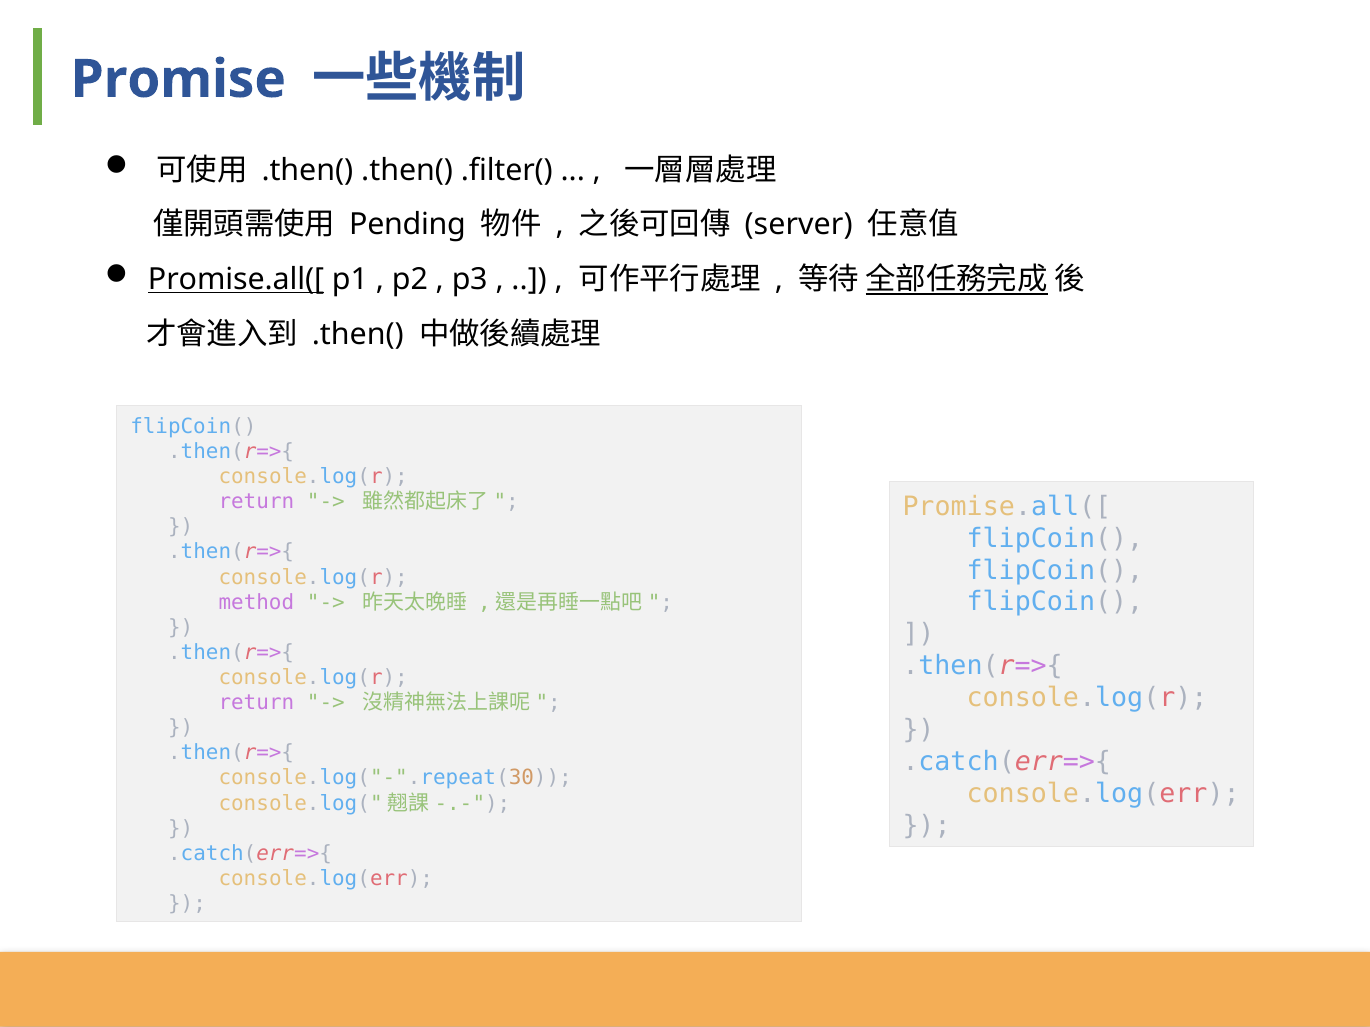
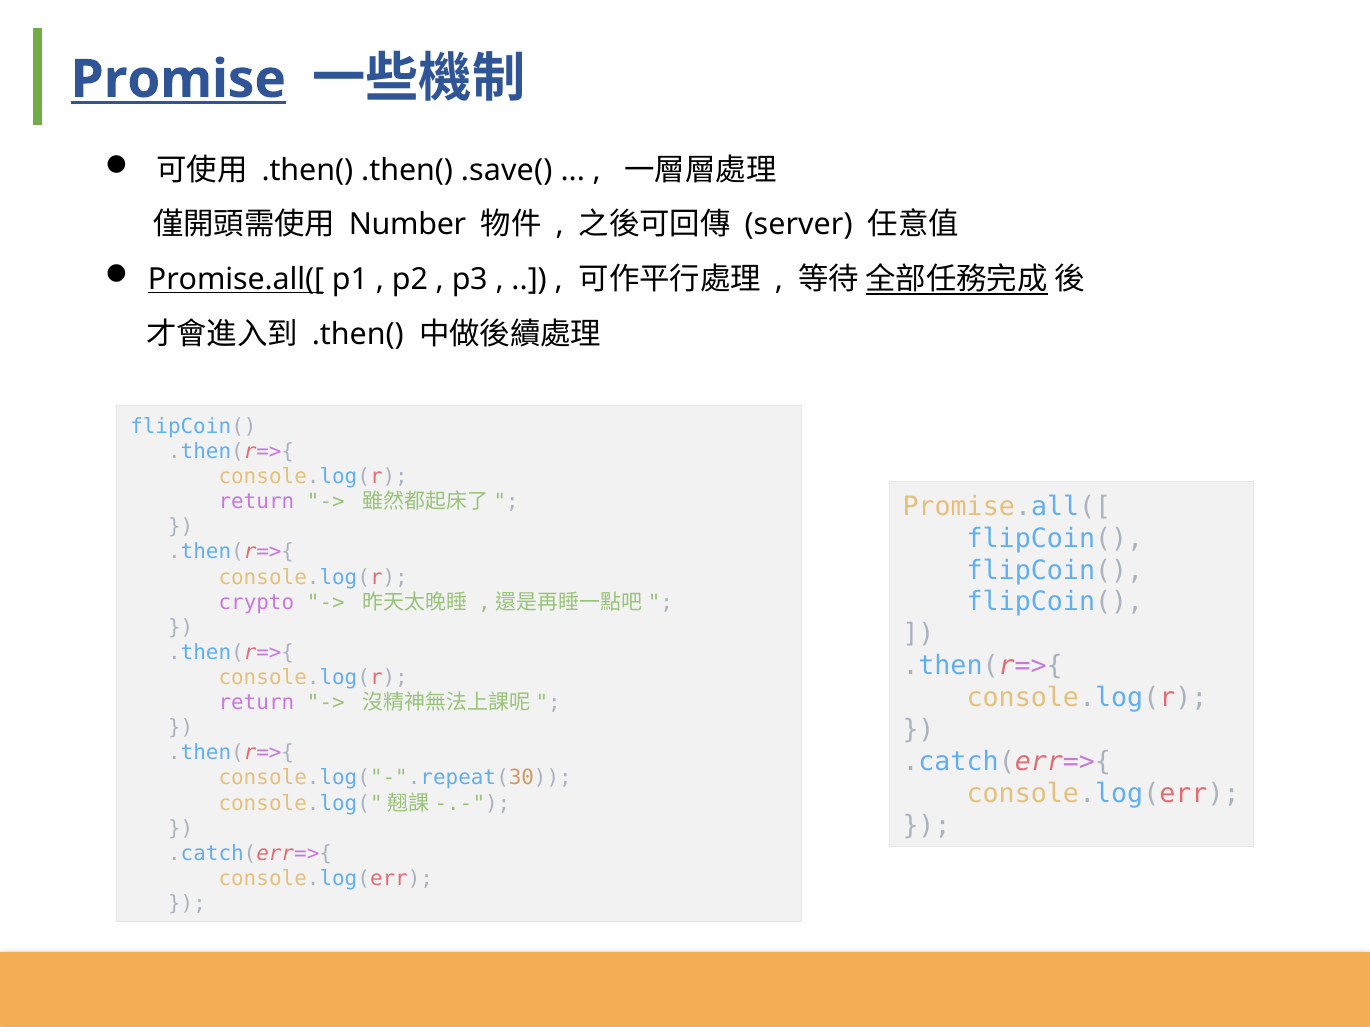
Promise underline: none -> present
.filter(: .filter( -> .save(
Pending: Pending -> Number
method: method -> crypto
